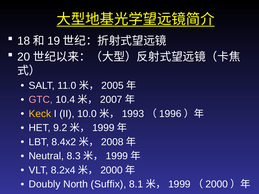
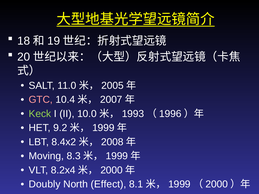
Keck colour: yellow -> light green
Neutral: Neutral -> Moving
Suffix: Suffix -> Effect
